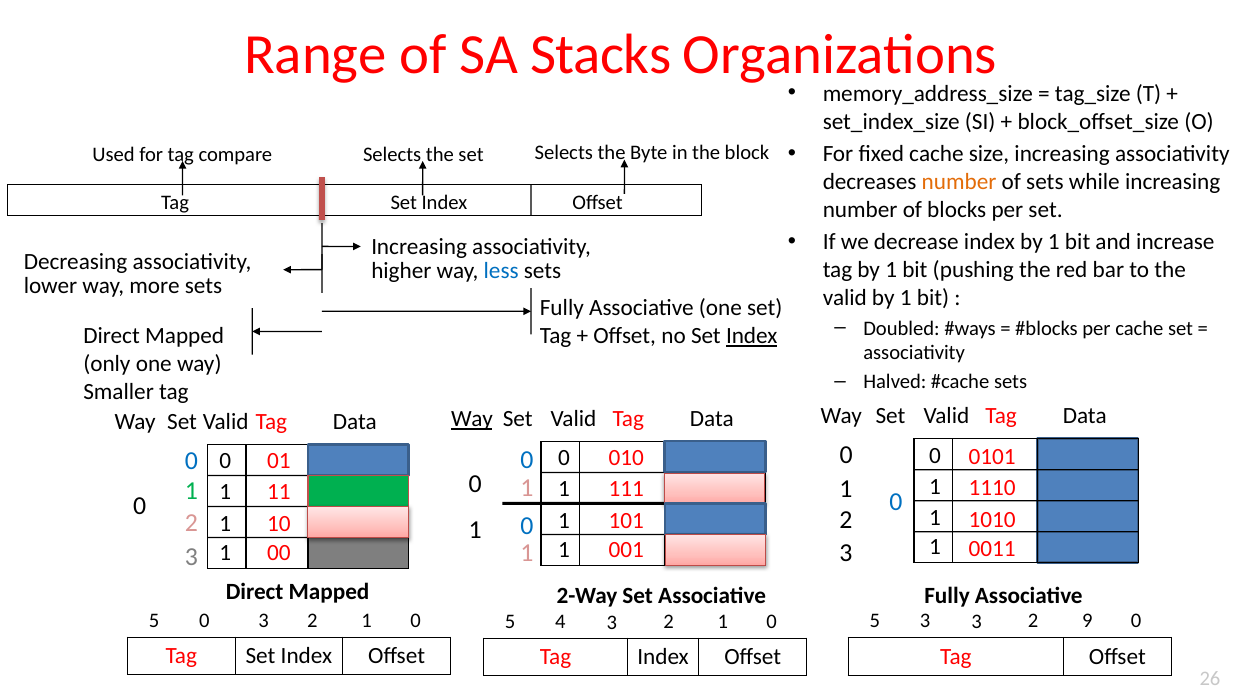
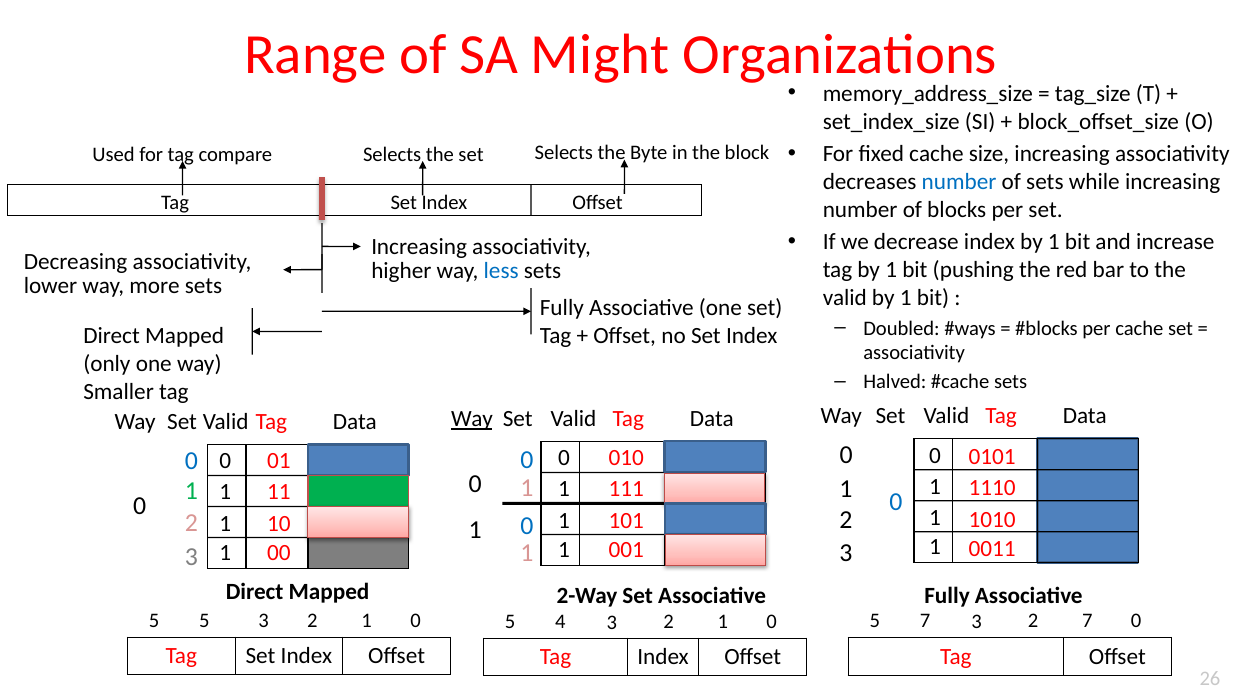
Stacks: Stacks -> Might
number at (959, 182) colour: orange -> blue
Index at (752, 336) underline: present -> none
5 0: 0 -> 5
5 3: 3 -> 7
2 9: 9 -> 7
